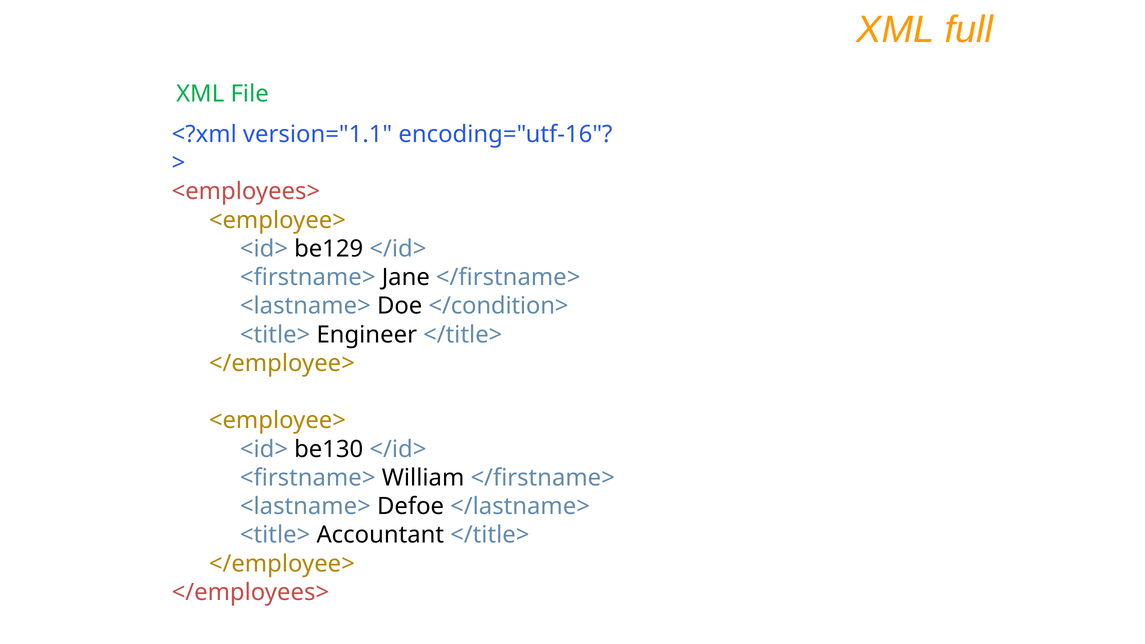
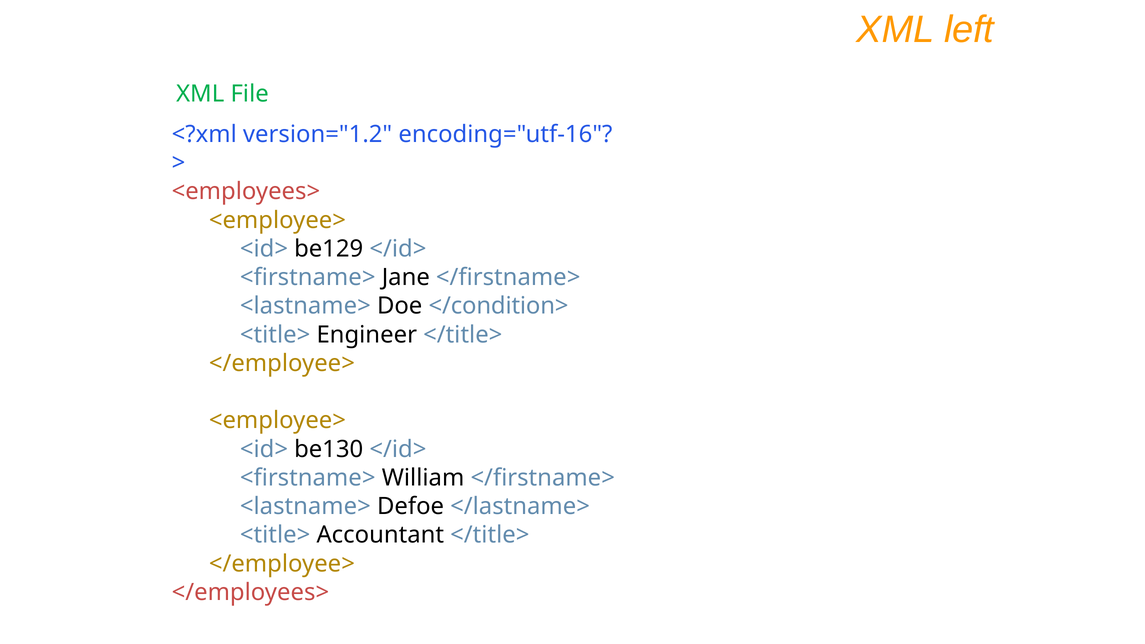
full: full -> left
version="1.1: version="1.1 -> version="1.2
